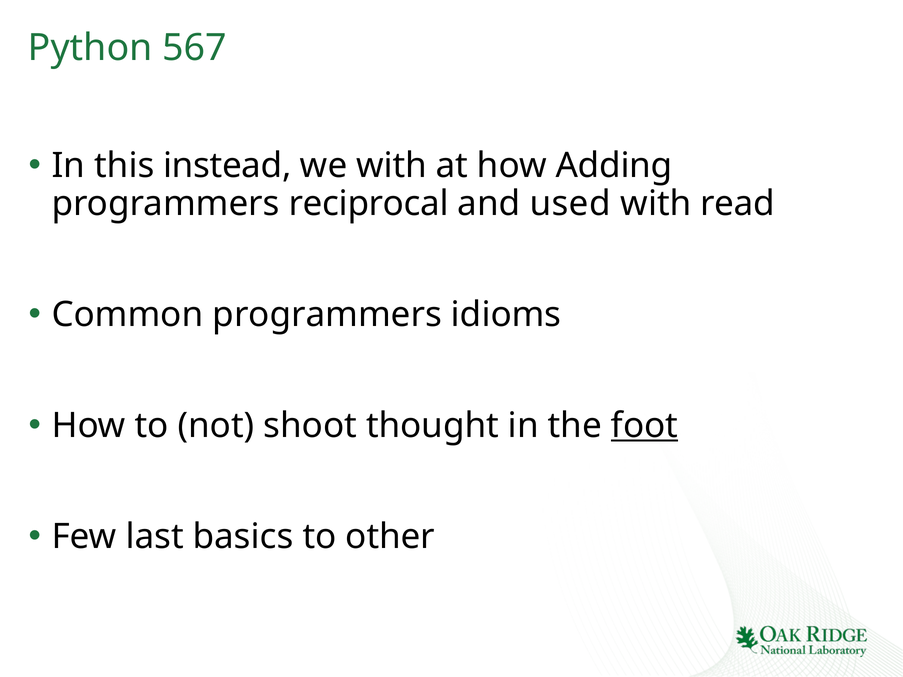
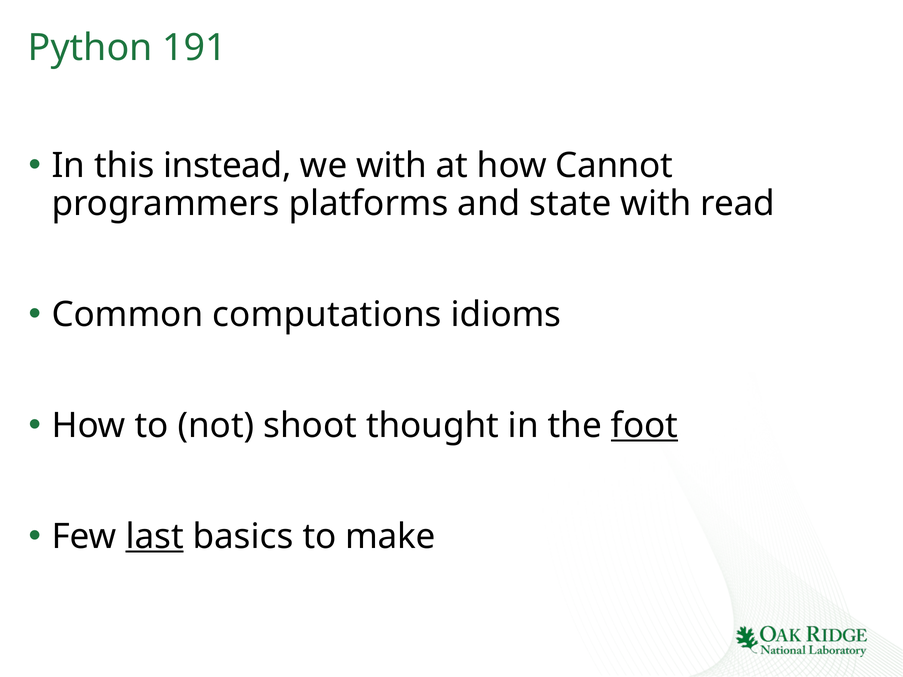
567: 567 -> 191
Adding: Adding -> Cannot
reciprocal: reciprocal -> platforms
used: used -> state
Common programmers: programmers -> computations
last underline: none -> present
other: other -> make
